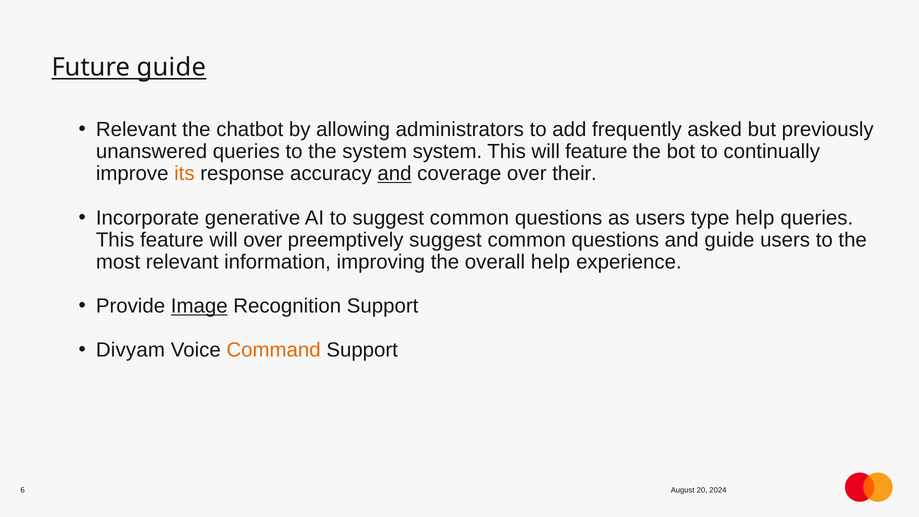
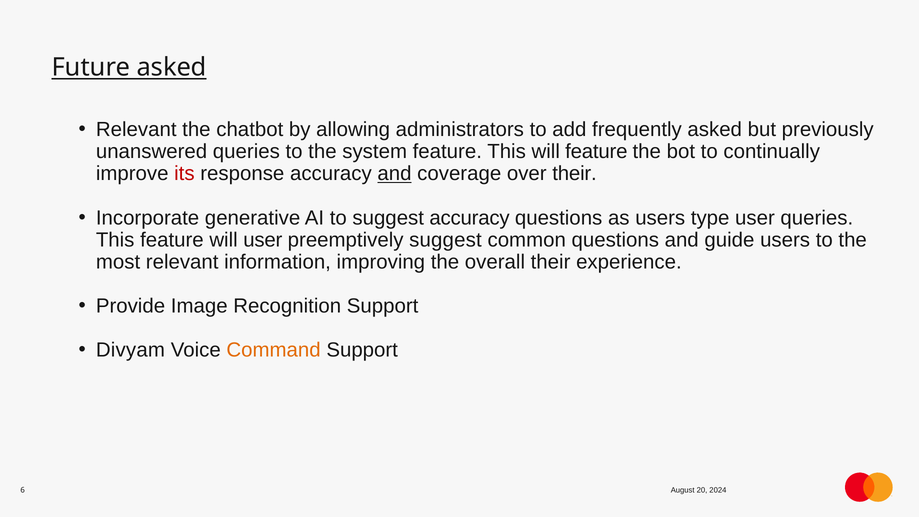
Future guide: guide -> asked
system system: system -> feature
its colour: orange -> red
to suggest common: common -> accuracy
type help: help -> user
will over: over -> user
overall help: help -> their
Image underline: present -> none
